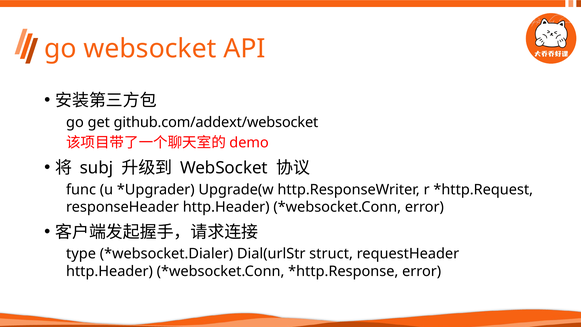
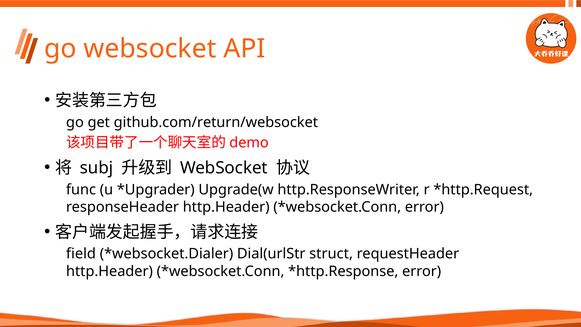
github.com/addext/websocket: github.com/addext/websocket -> github.com/return/websocket
type: type -> field
